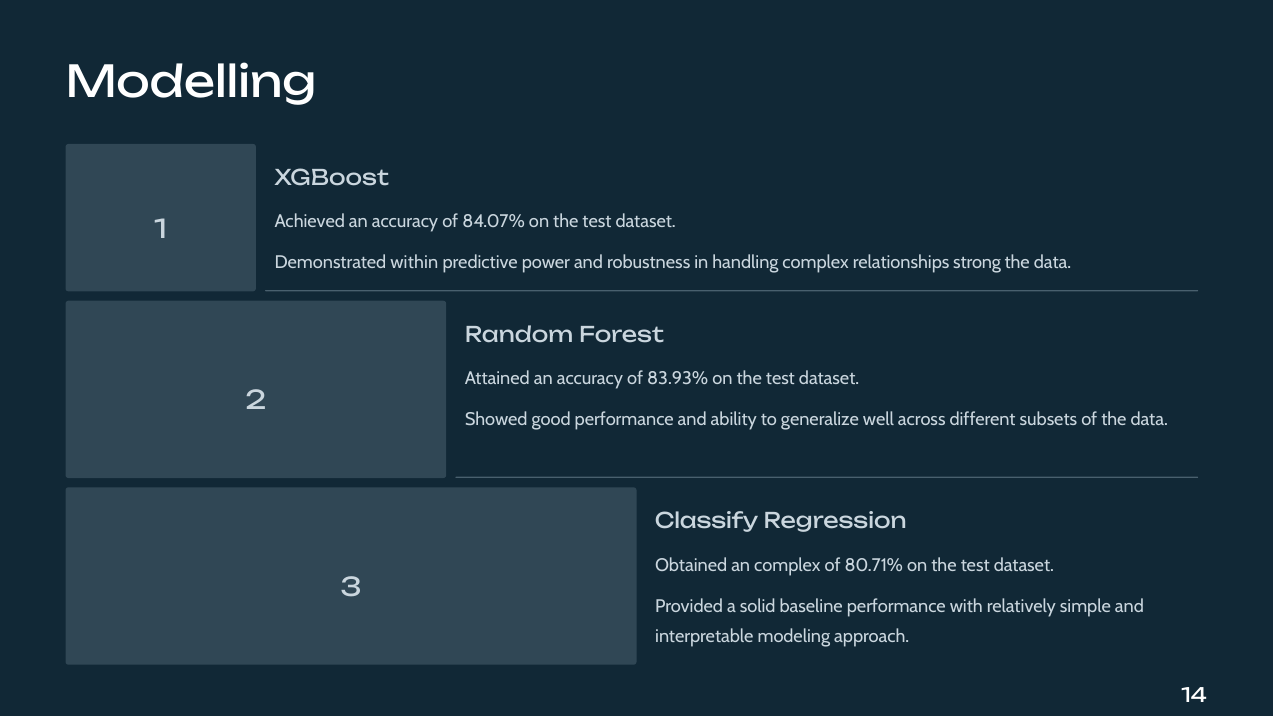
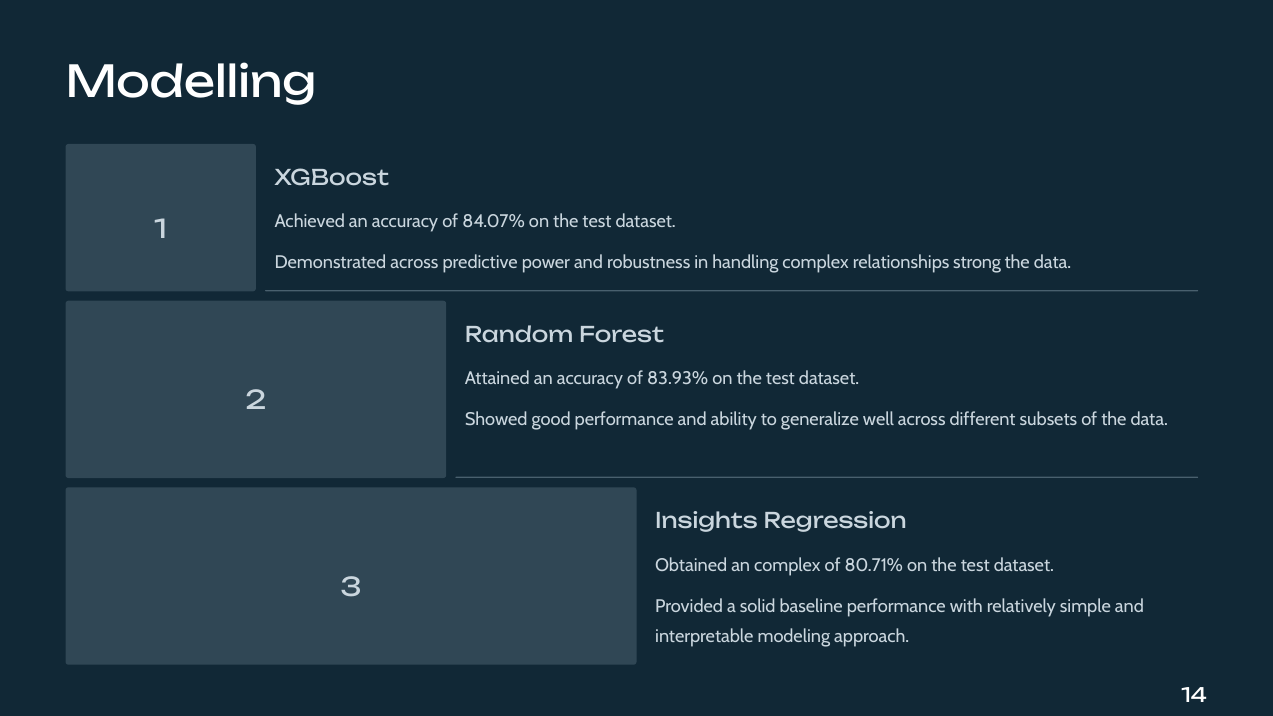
Demonstrated within: within -> across
Classify: Classify -> Insights
